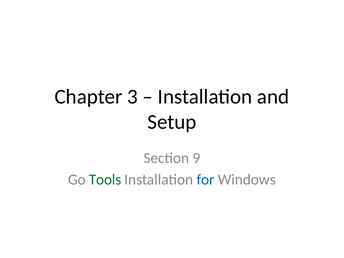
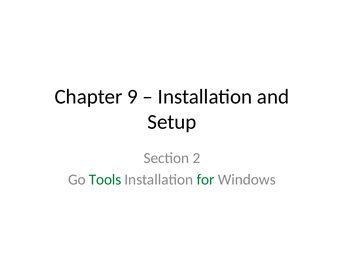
3: 3 -> 9
9: 9 -> 2
for colour: blue -> green
